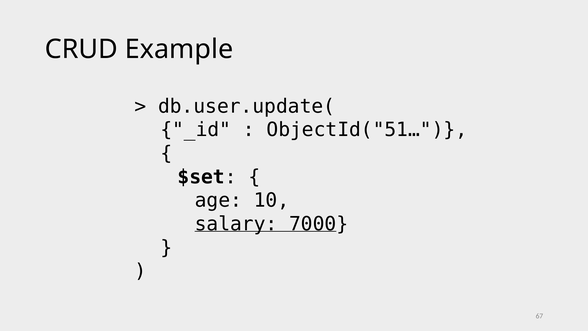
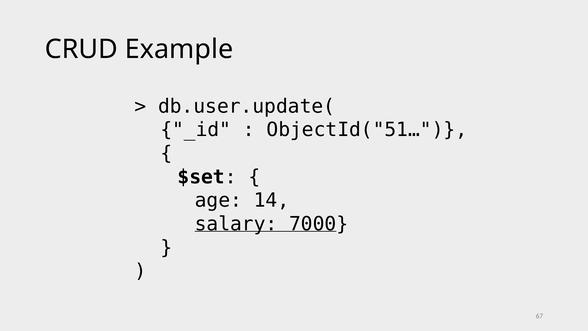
10: 10 -> 14
